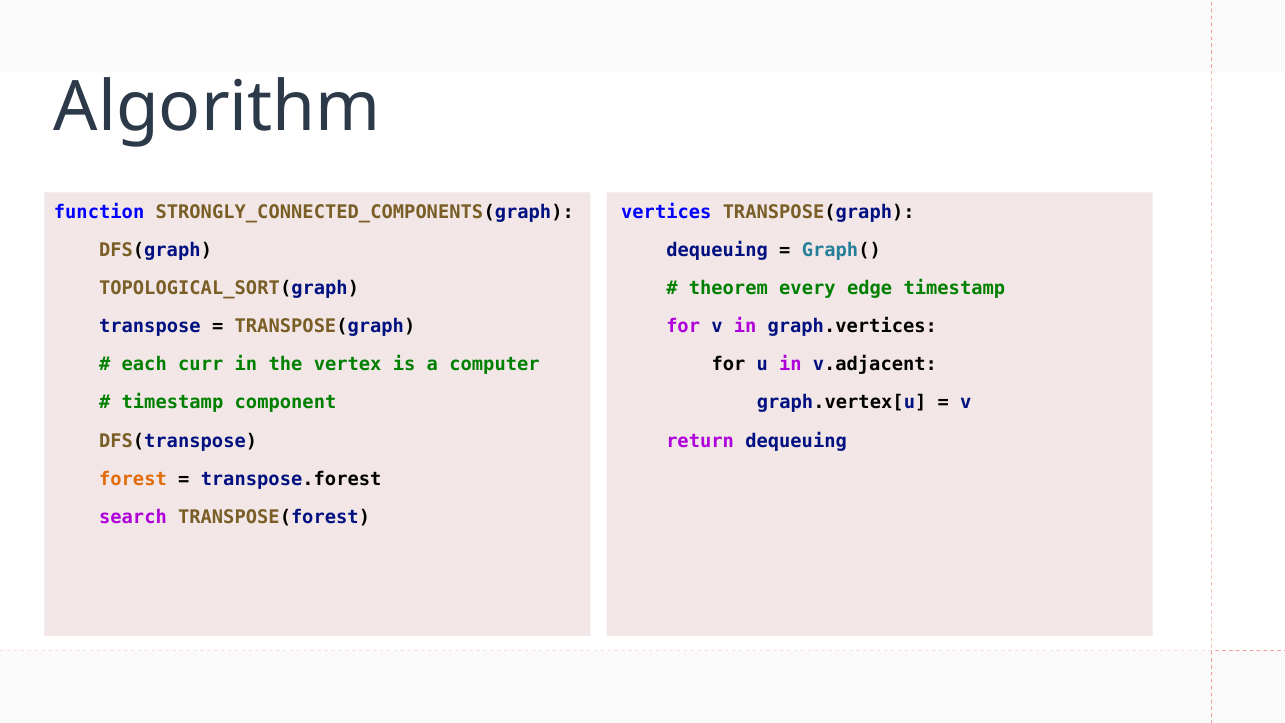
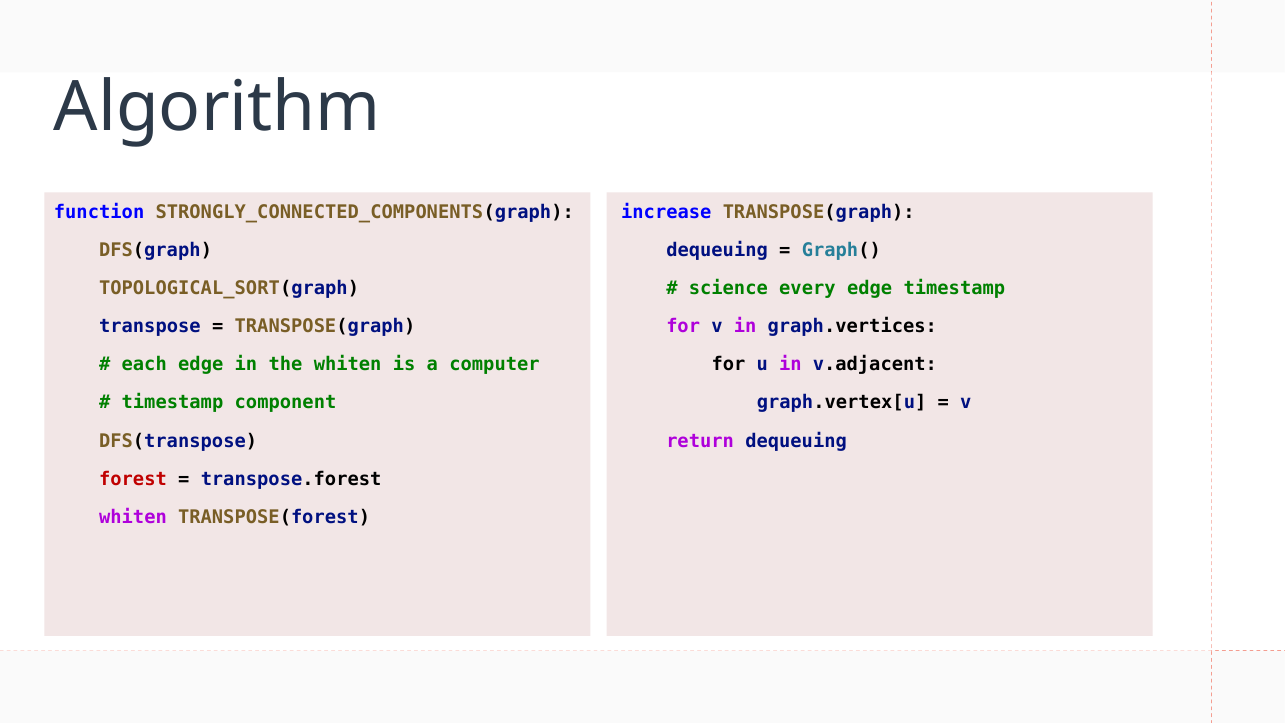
vertices: vertices -> increase
theorem: theorem -> science
each curr: curr -> edge
the vertex: vertex -> whiten
forest colour: orange -> red
search at (133, 517): search -> whiten
